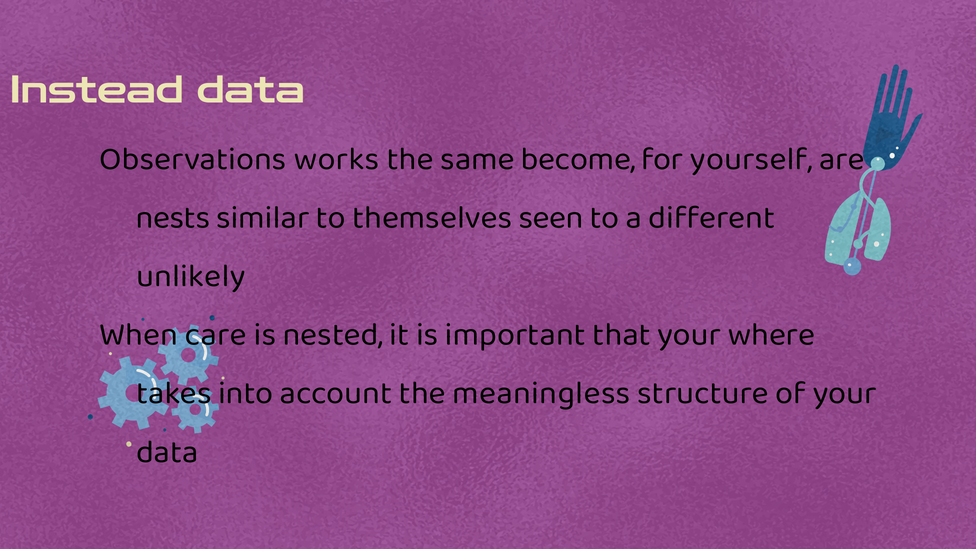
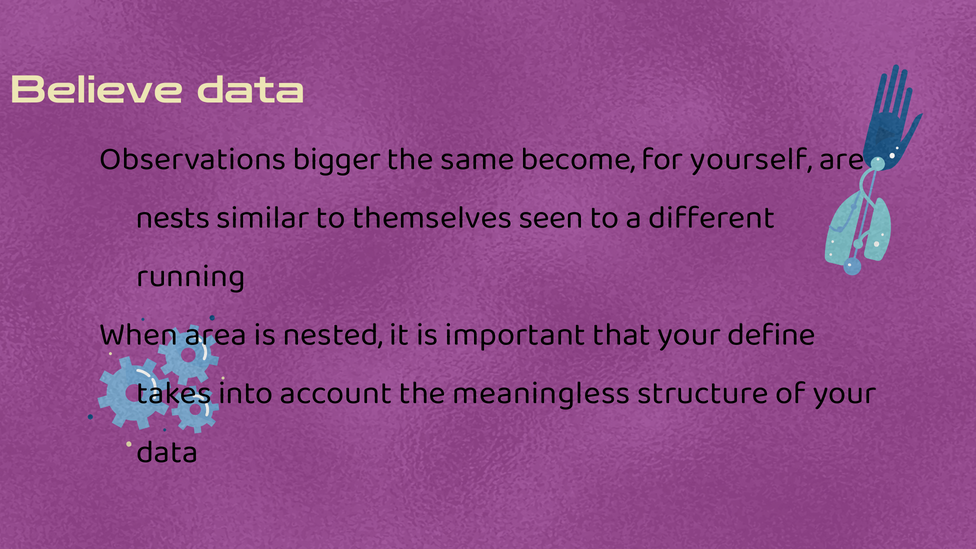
Instead: Instead -> Believe
works: works -> bigger
unlikely: unlikely -> running
care: care -> area
where: where -> define
